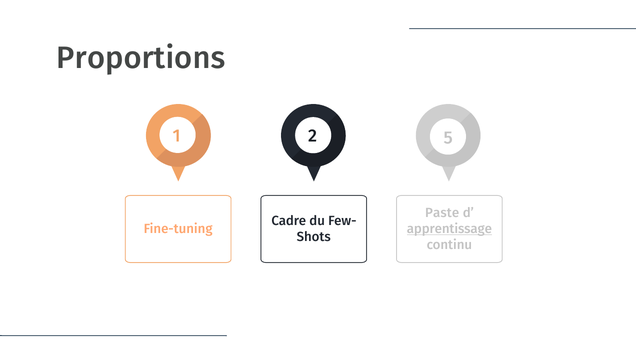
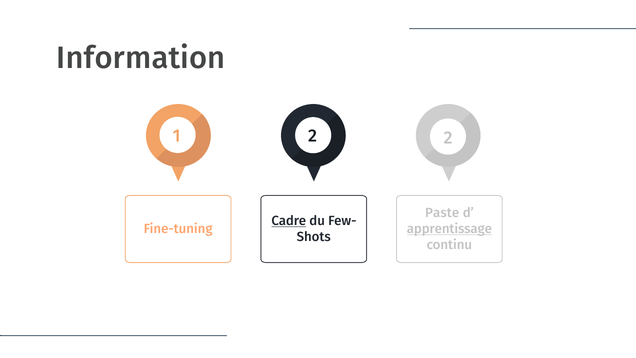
Proportions: Proportions -> Information
2 5: 5 -> 2
Cadre underline: none -> present
